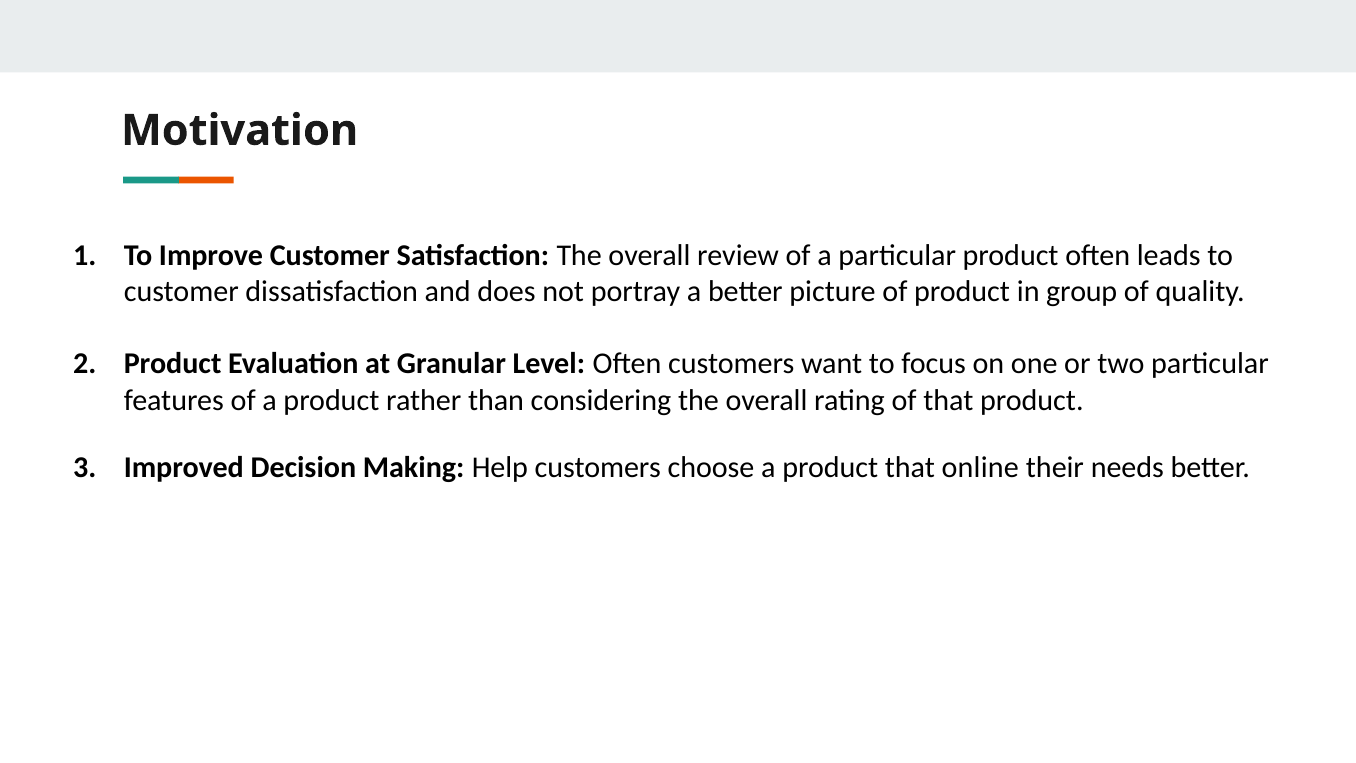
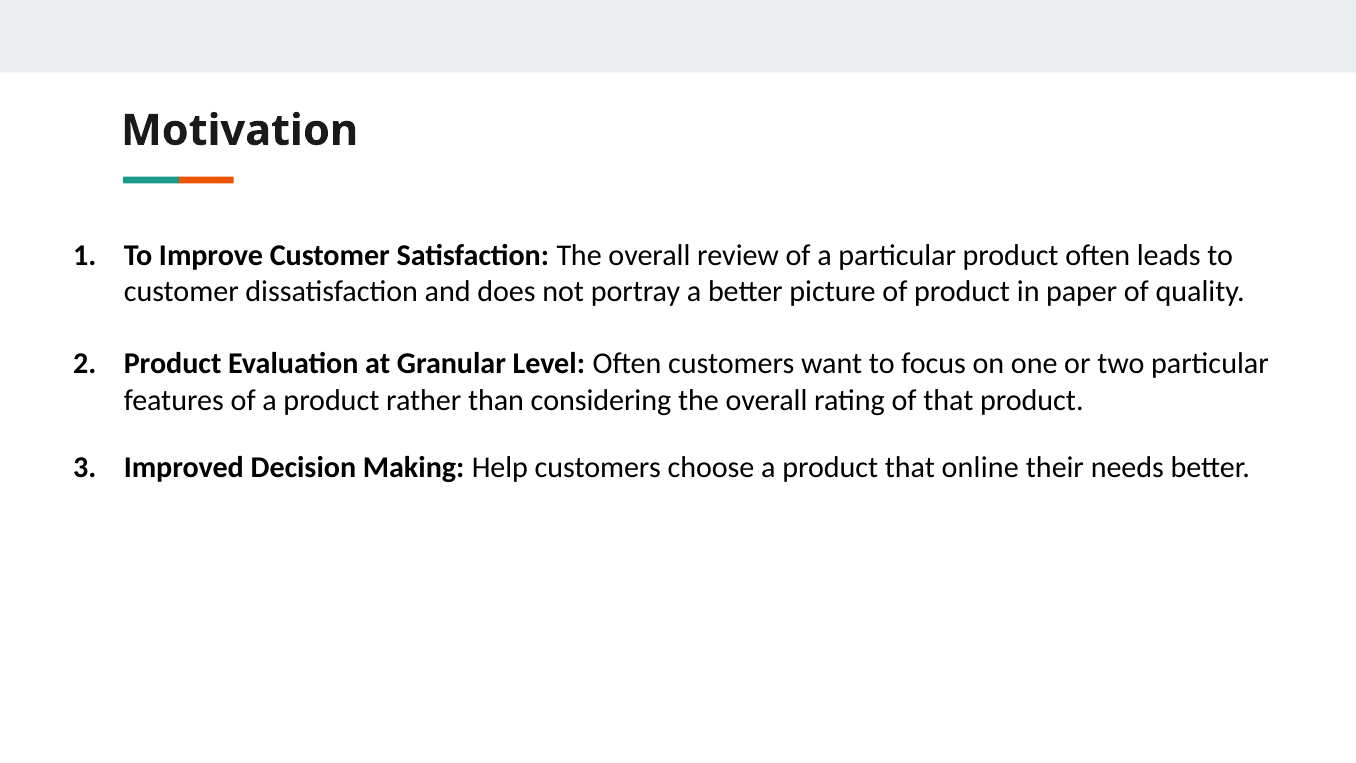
group: group -> paper
